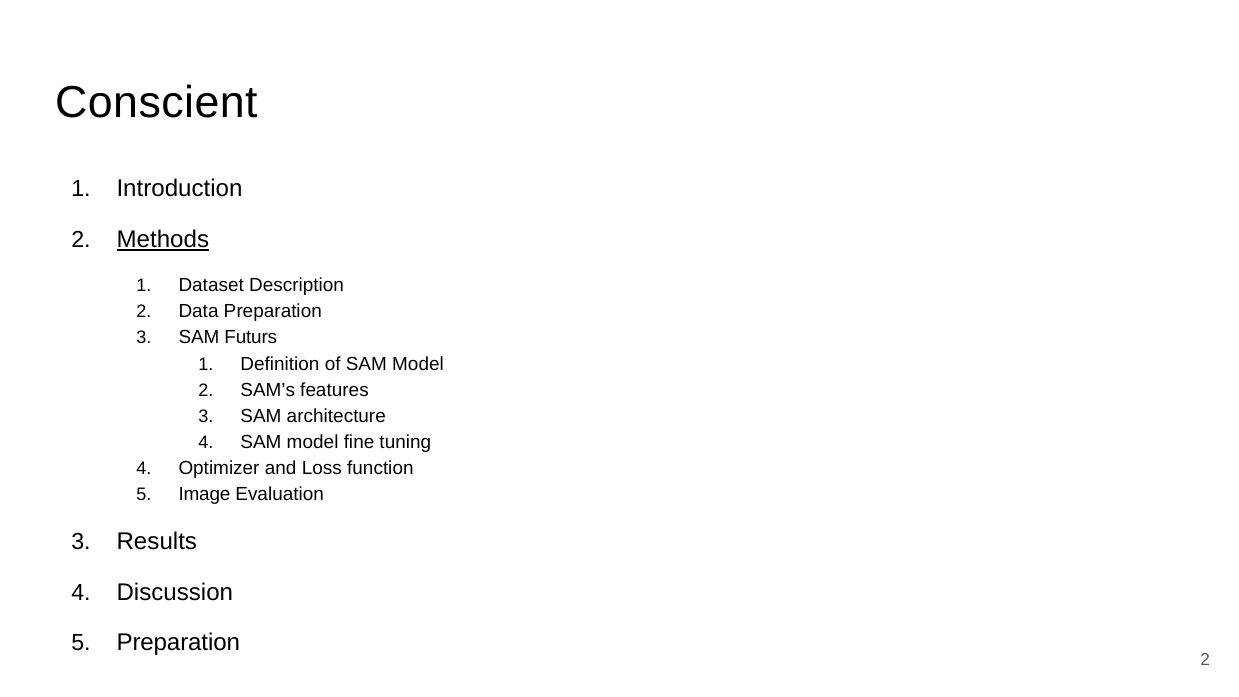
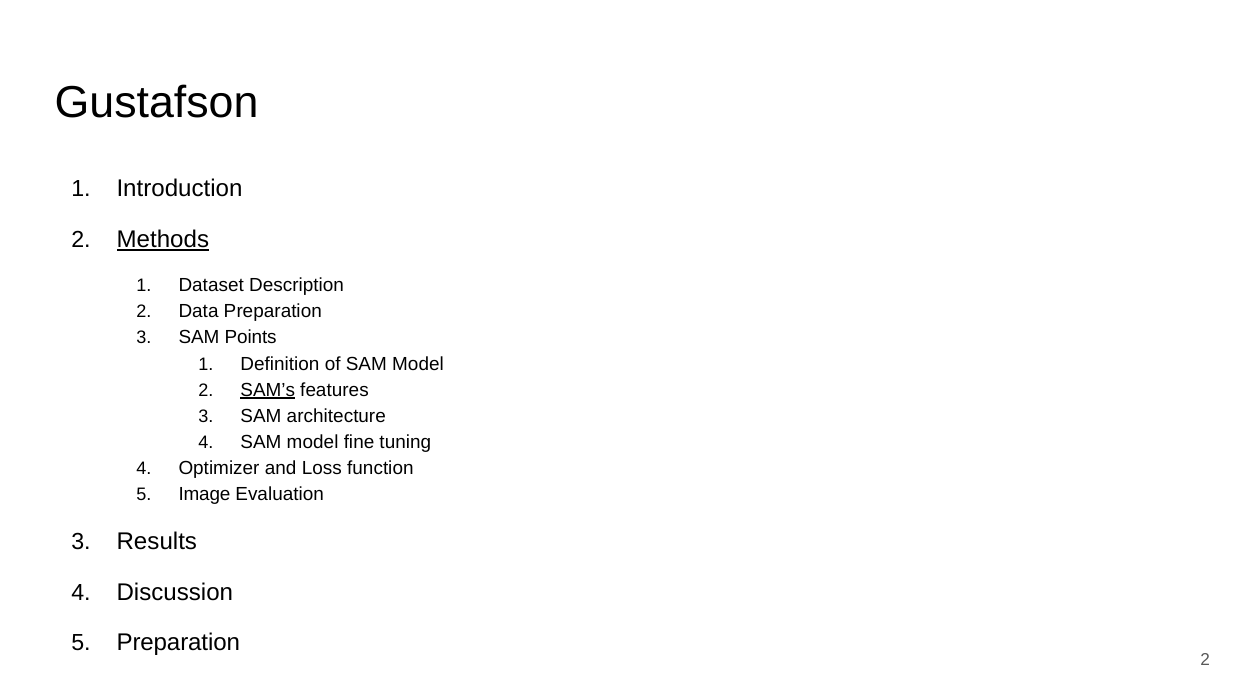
Conscient: Conscient -> Gustafson
Futurs: Futurs -> Points
SAM’s underline: none -> present
